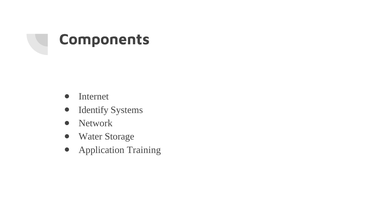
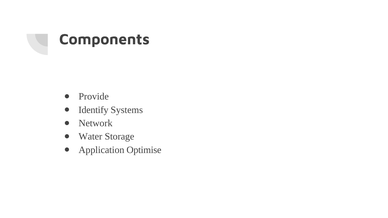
Internet: Internet -> Provide
Training: Training -> Optimise
